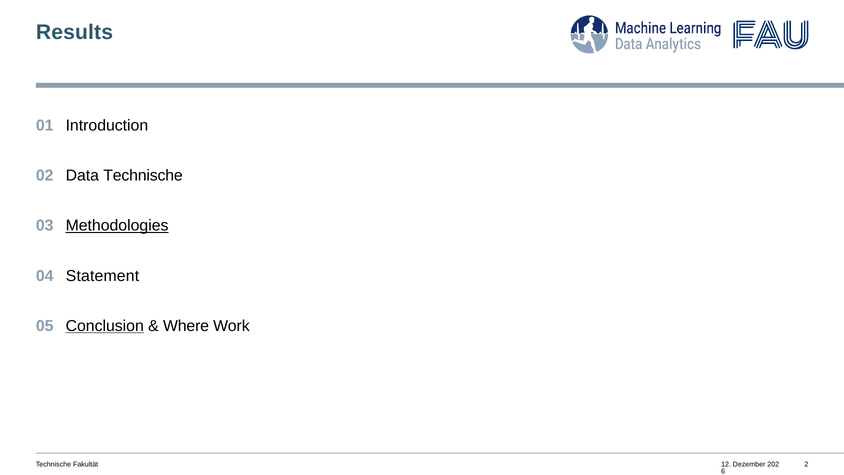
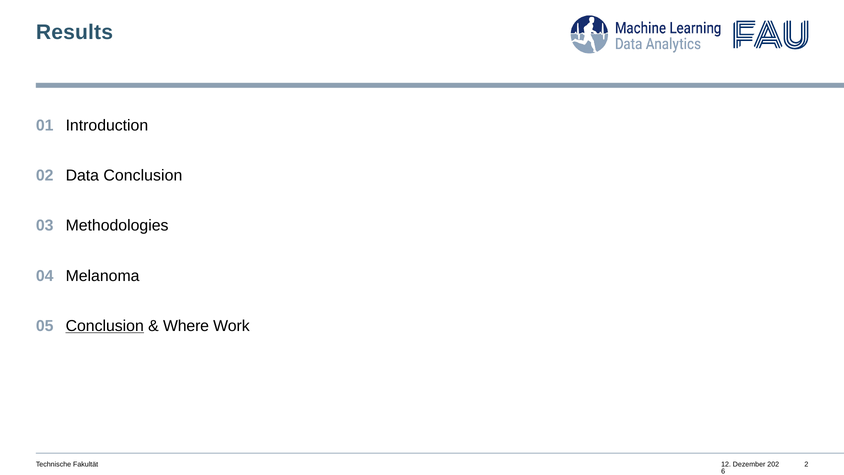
Data Technische: Technische -> Conclusion
Methodologies underline: present -> none
Statement: Statement -> Melanoma
